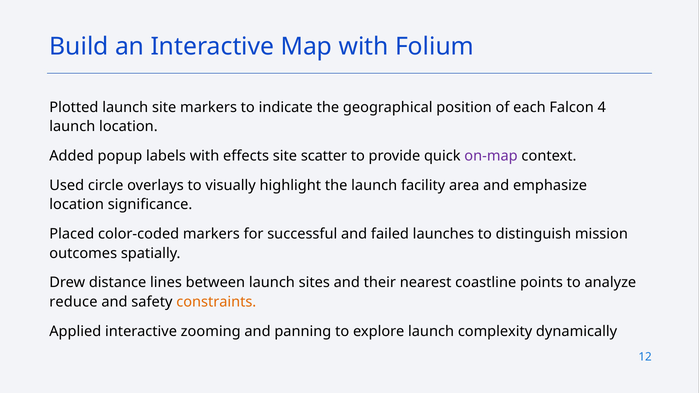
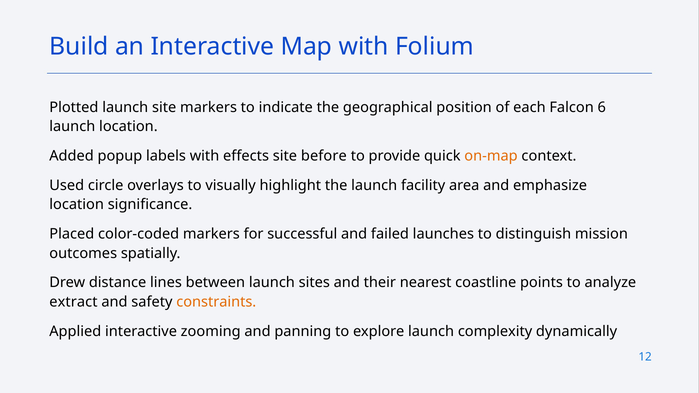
4: 4 -> 6
scatter: scatter -> before
on-map colour: purple -> orange
reduce: reduce -> extract
